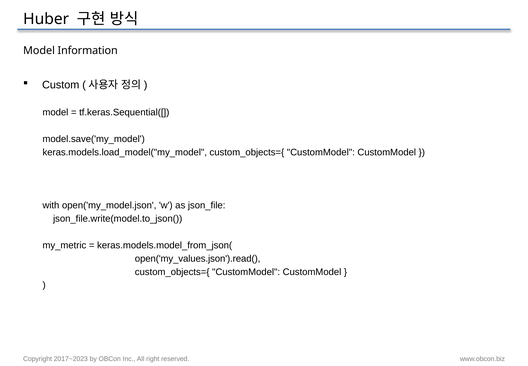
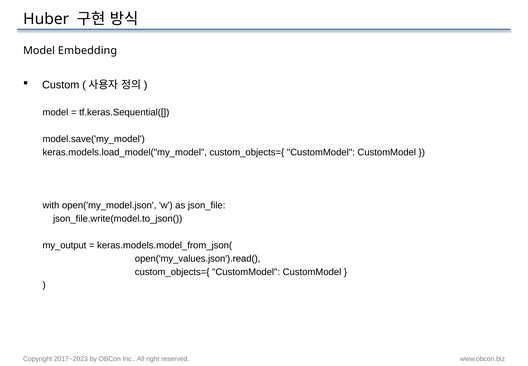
Information: Information -> Embedding
my_metric: my_metric -> my_output
